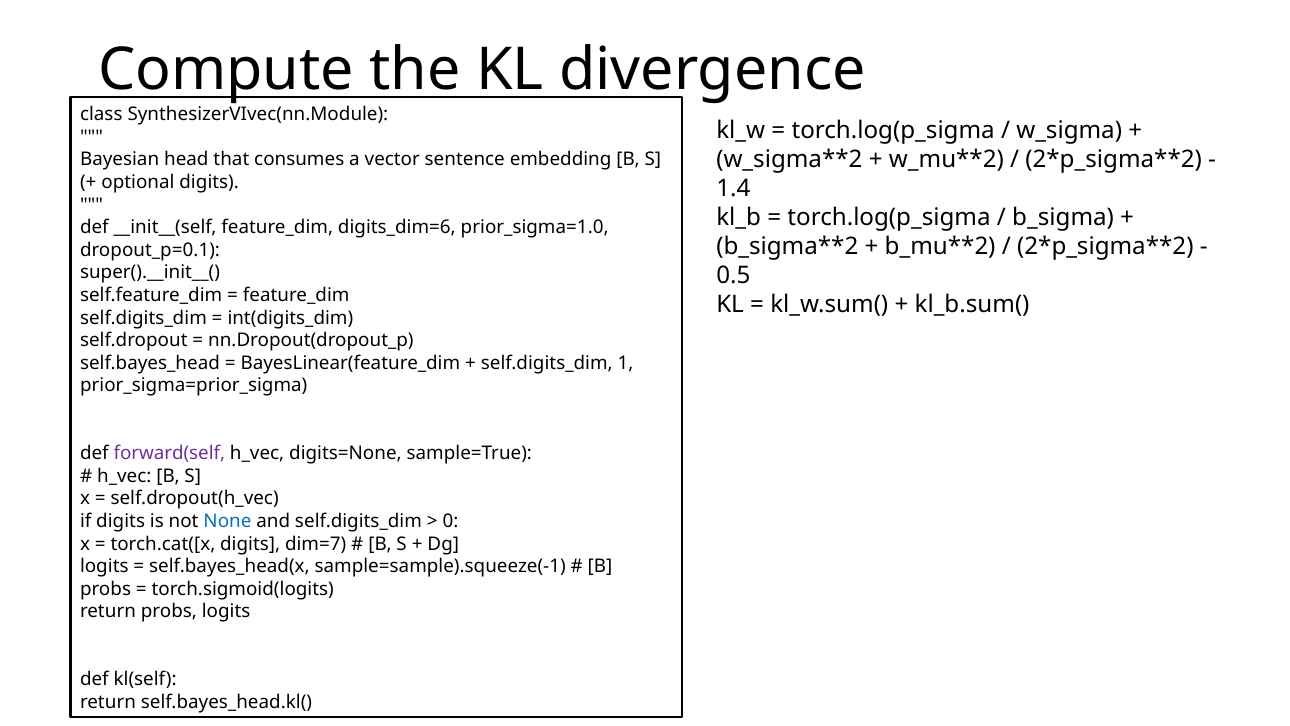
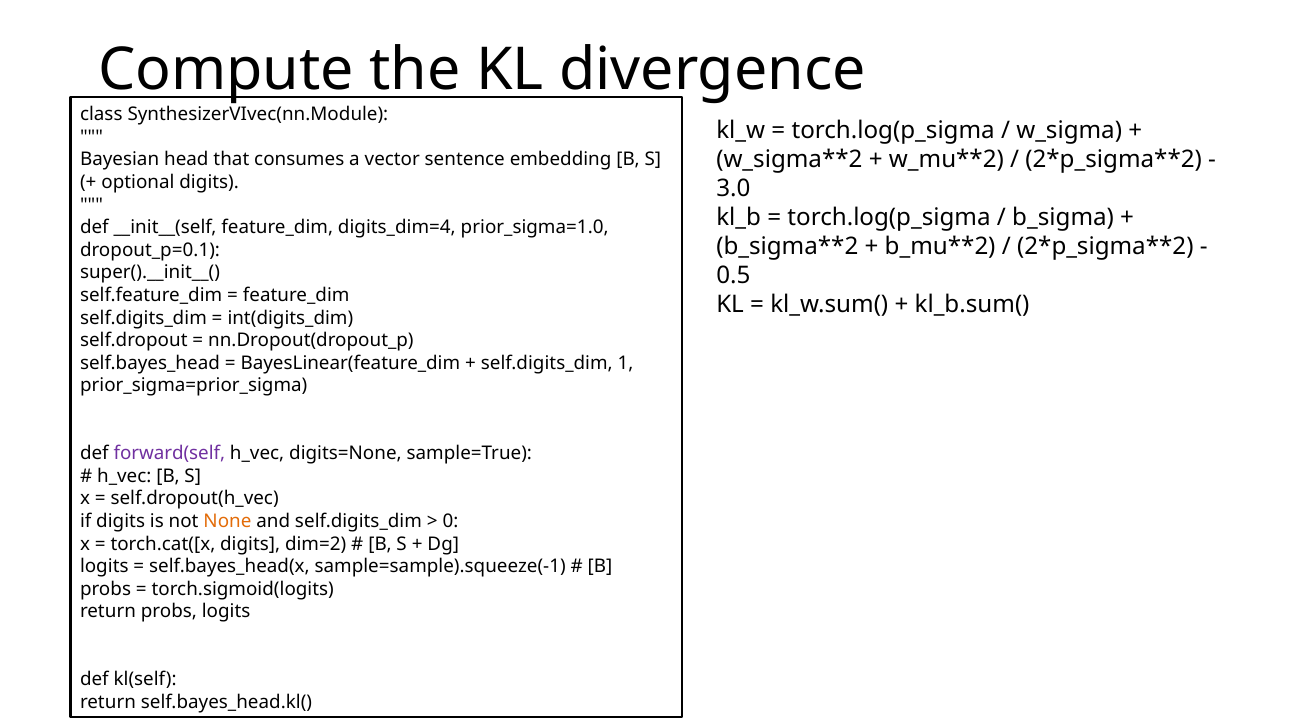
1.4: 1.4 -> 3.0
digits_dim=6: digits_dim=6 -> digits_dim=4
None colour: blue -> orange
dim=7: dim=7 -> dim=2
